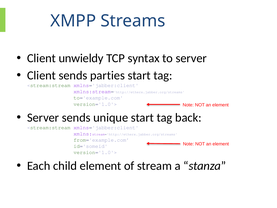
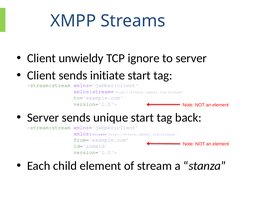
syntax: syntax -> ignore
parties: parties -> initiate
